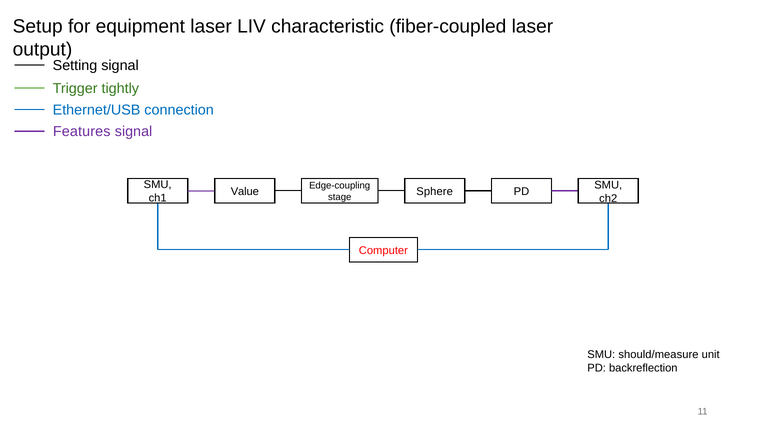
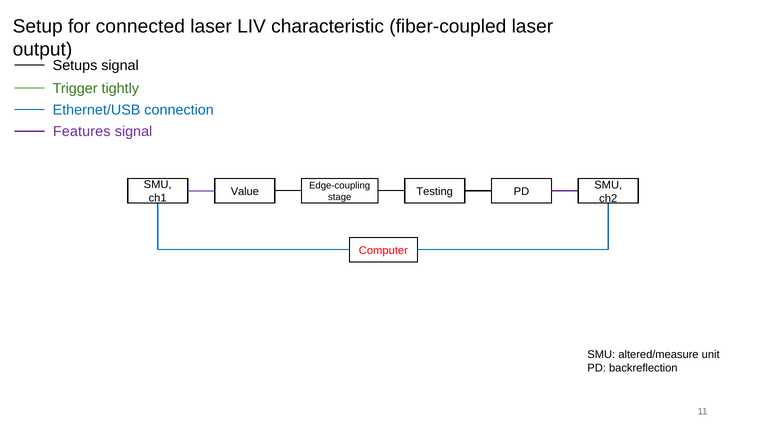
equipment: equipment -> connected
Setting: Setting -> Setups
Sphere: Sphere -> Testing
should/measure: should/measure -> altered/measure
